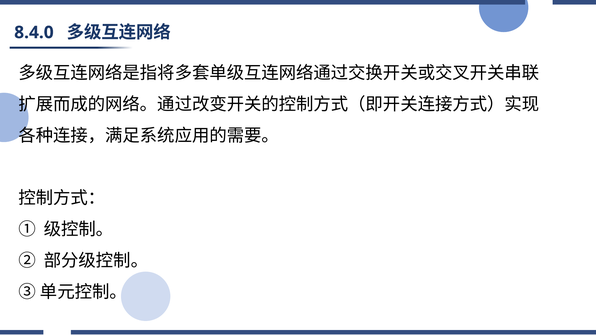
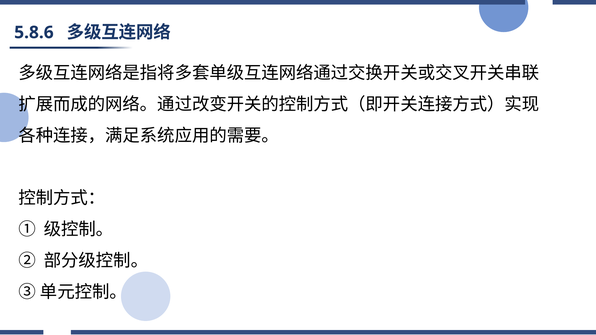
8.4.0: 8.4.0 -> 5.8.6
